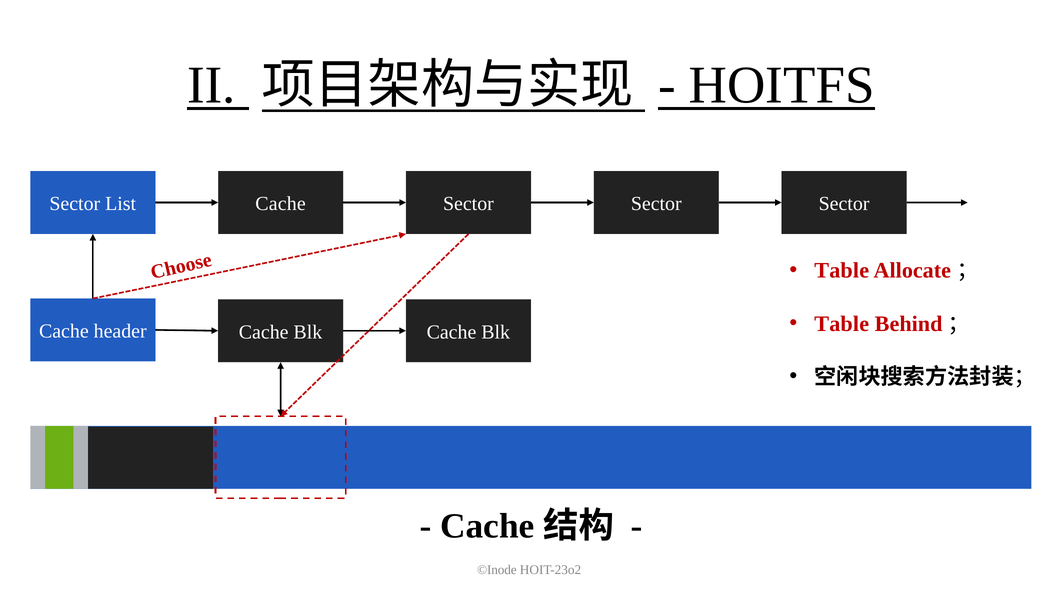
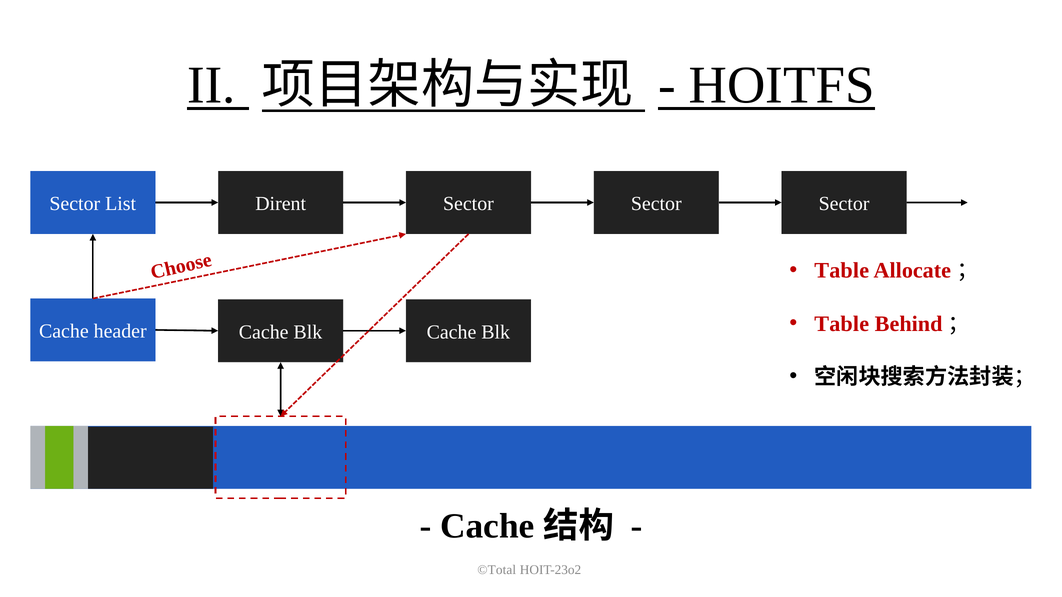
List Cache: Cache -> Dirent
©Inode: ©Inode -> ©Total
